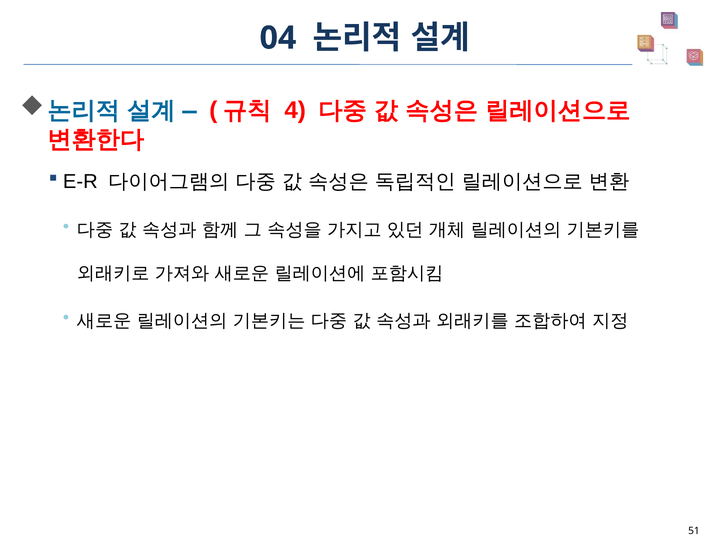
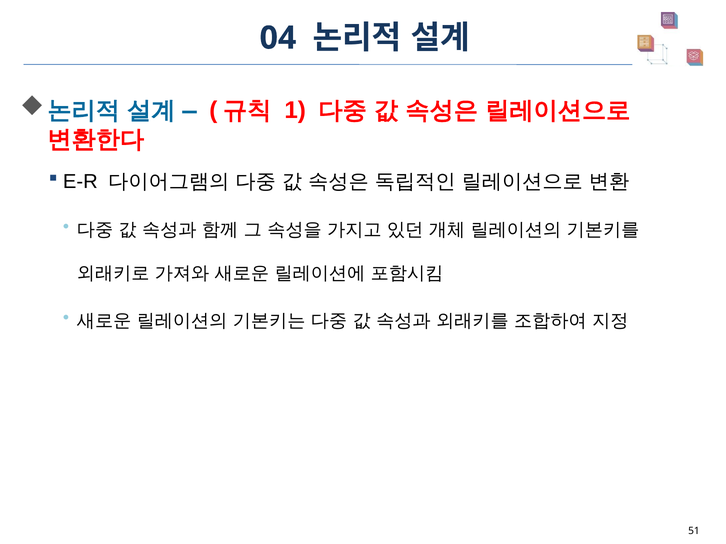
4: 4 -> 1
